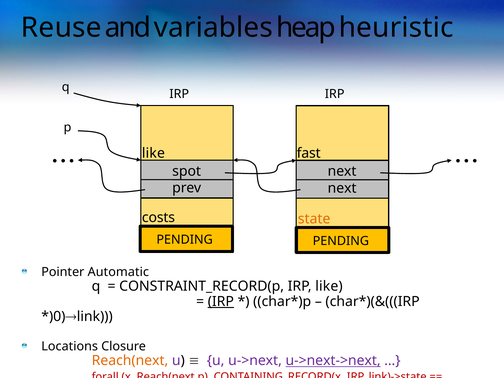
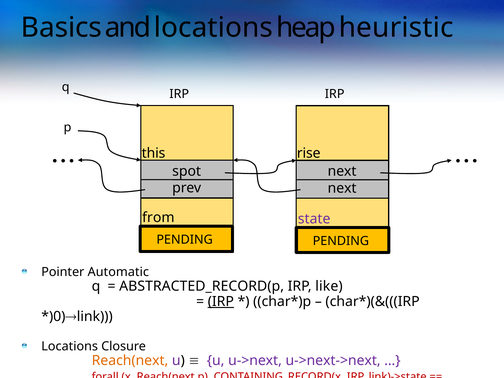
Reuse: Reuse -> Basics
and variables: variables -> locations
like at (153, 153): like -> this
fast: fast -> rise
costs: costs -> from
state colour: orange -> purple
CONSTRAINT_RECORD(p: CONSTRAINT_RECORD(p -> ABSTRACTED_RECORD(p
u->next->next underline: present -> none
